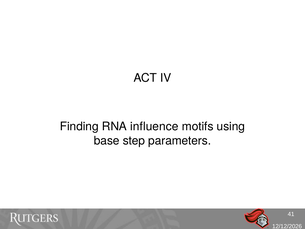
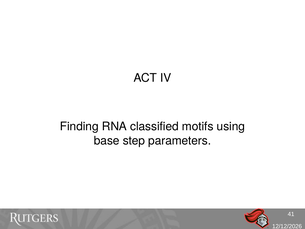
influence: influence -> classified
